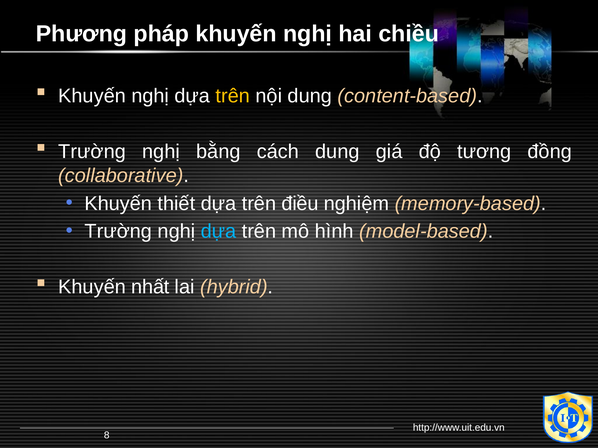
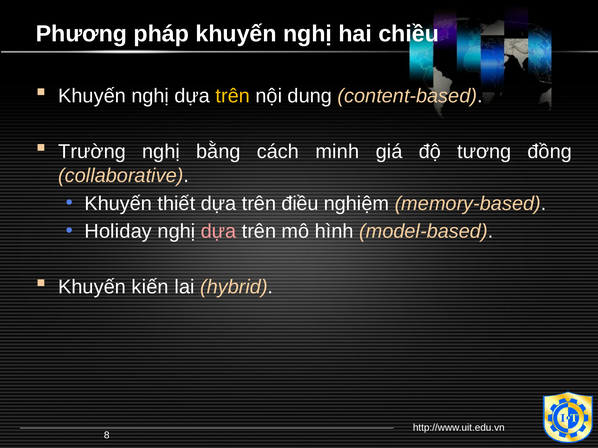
cách dung: dung -> minh
Trường at (118, 232): Trường -> Holiday
dựa at (218, 232) colour: light blue -> pink
nhất: nhất -> kiến
